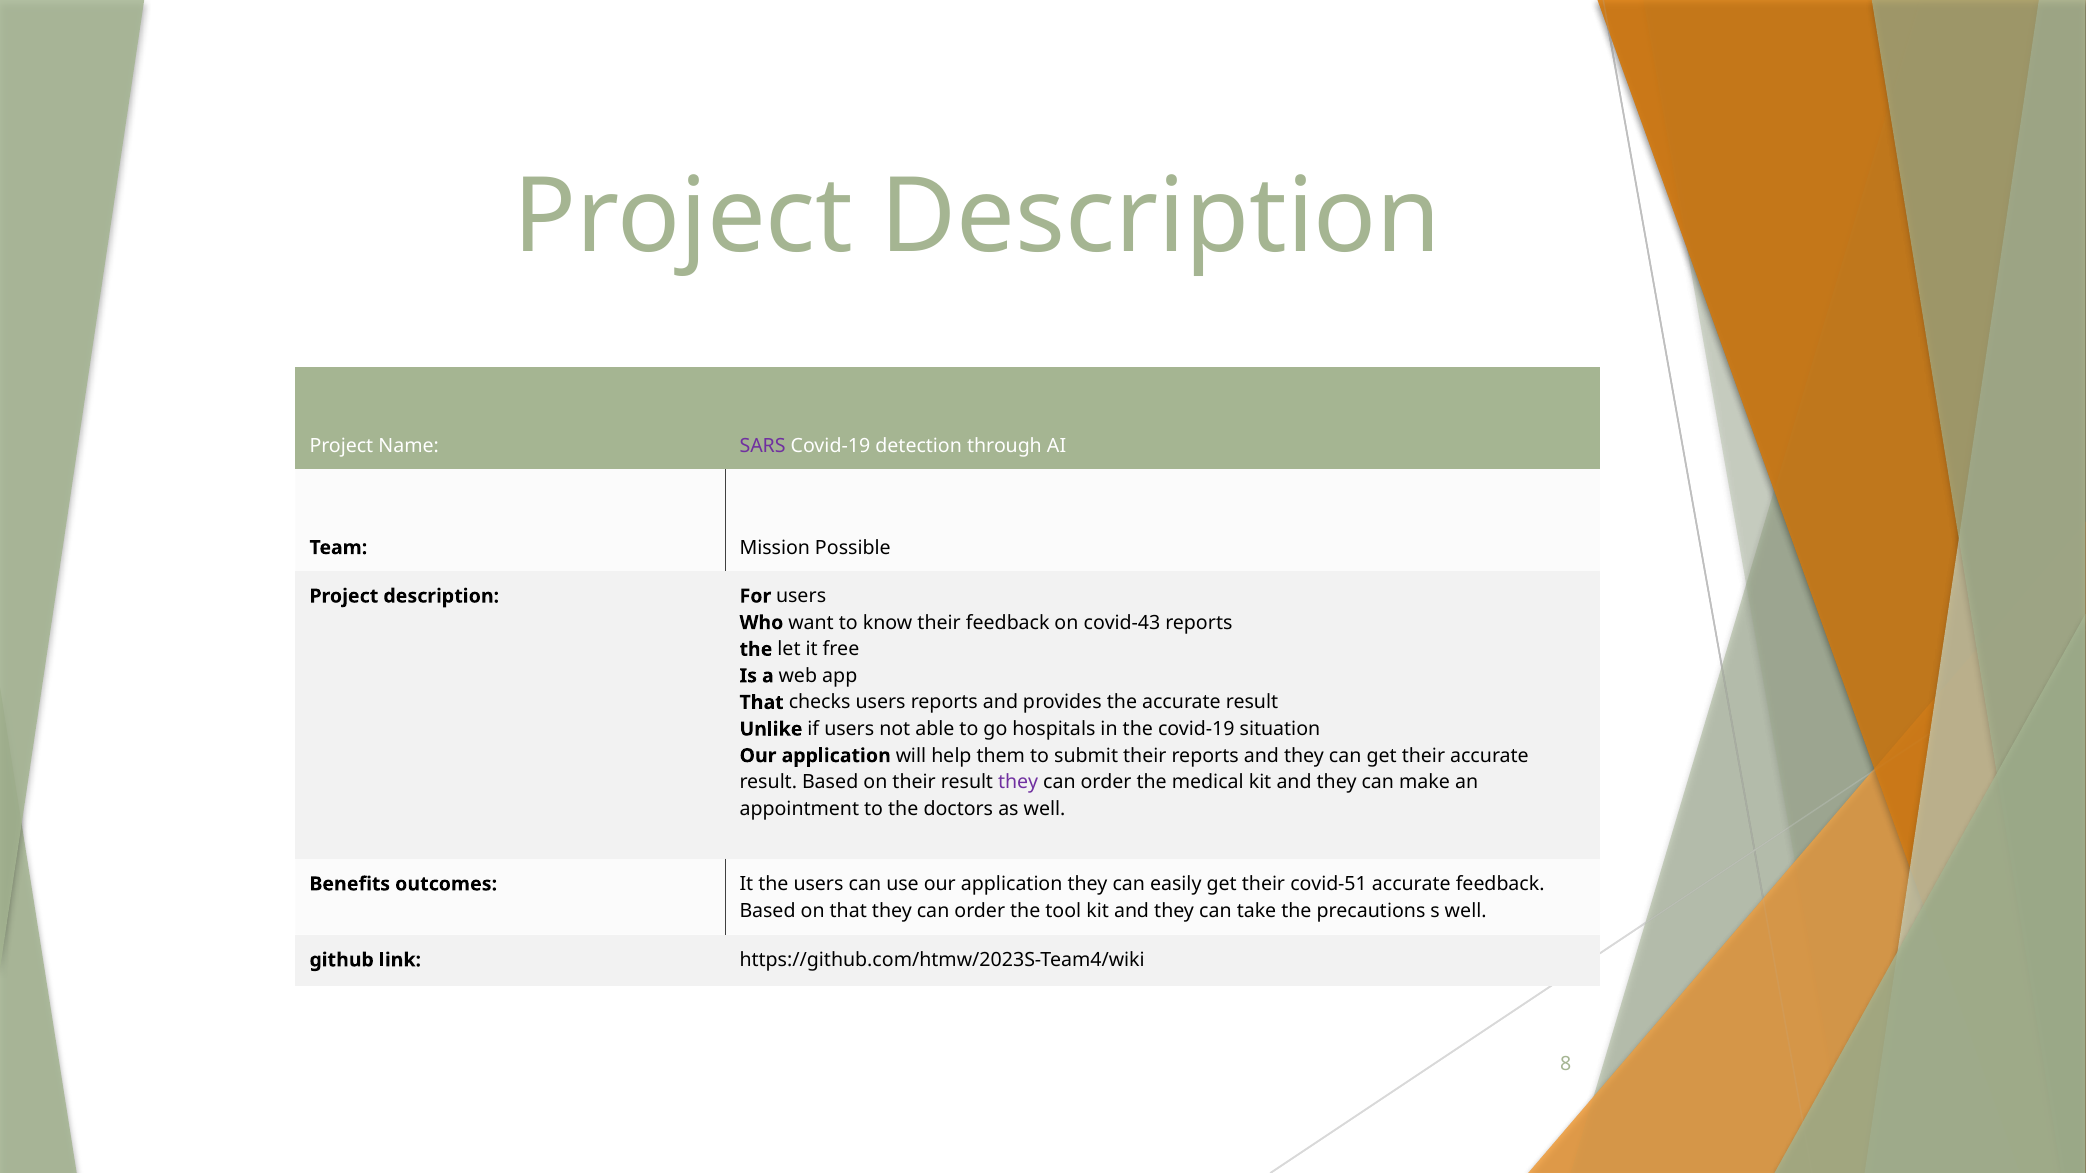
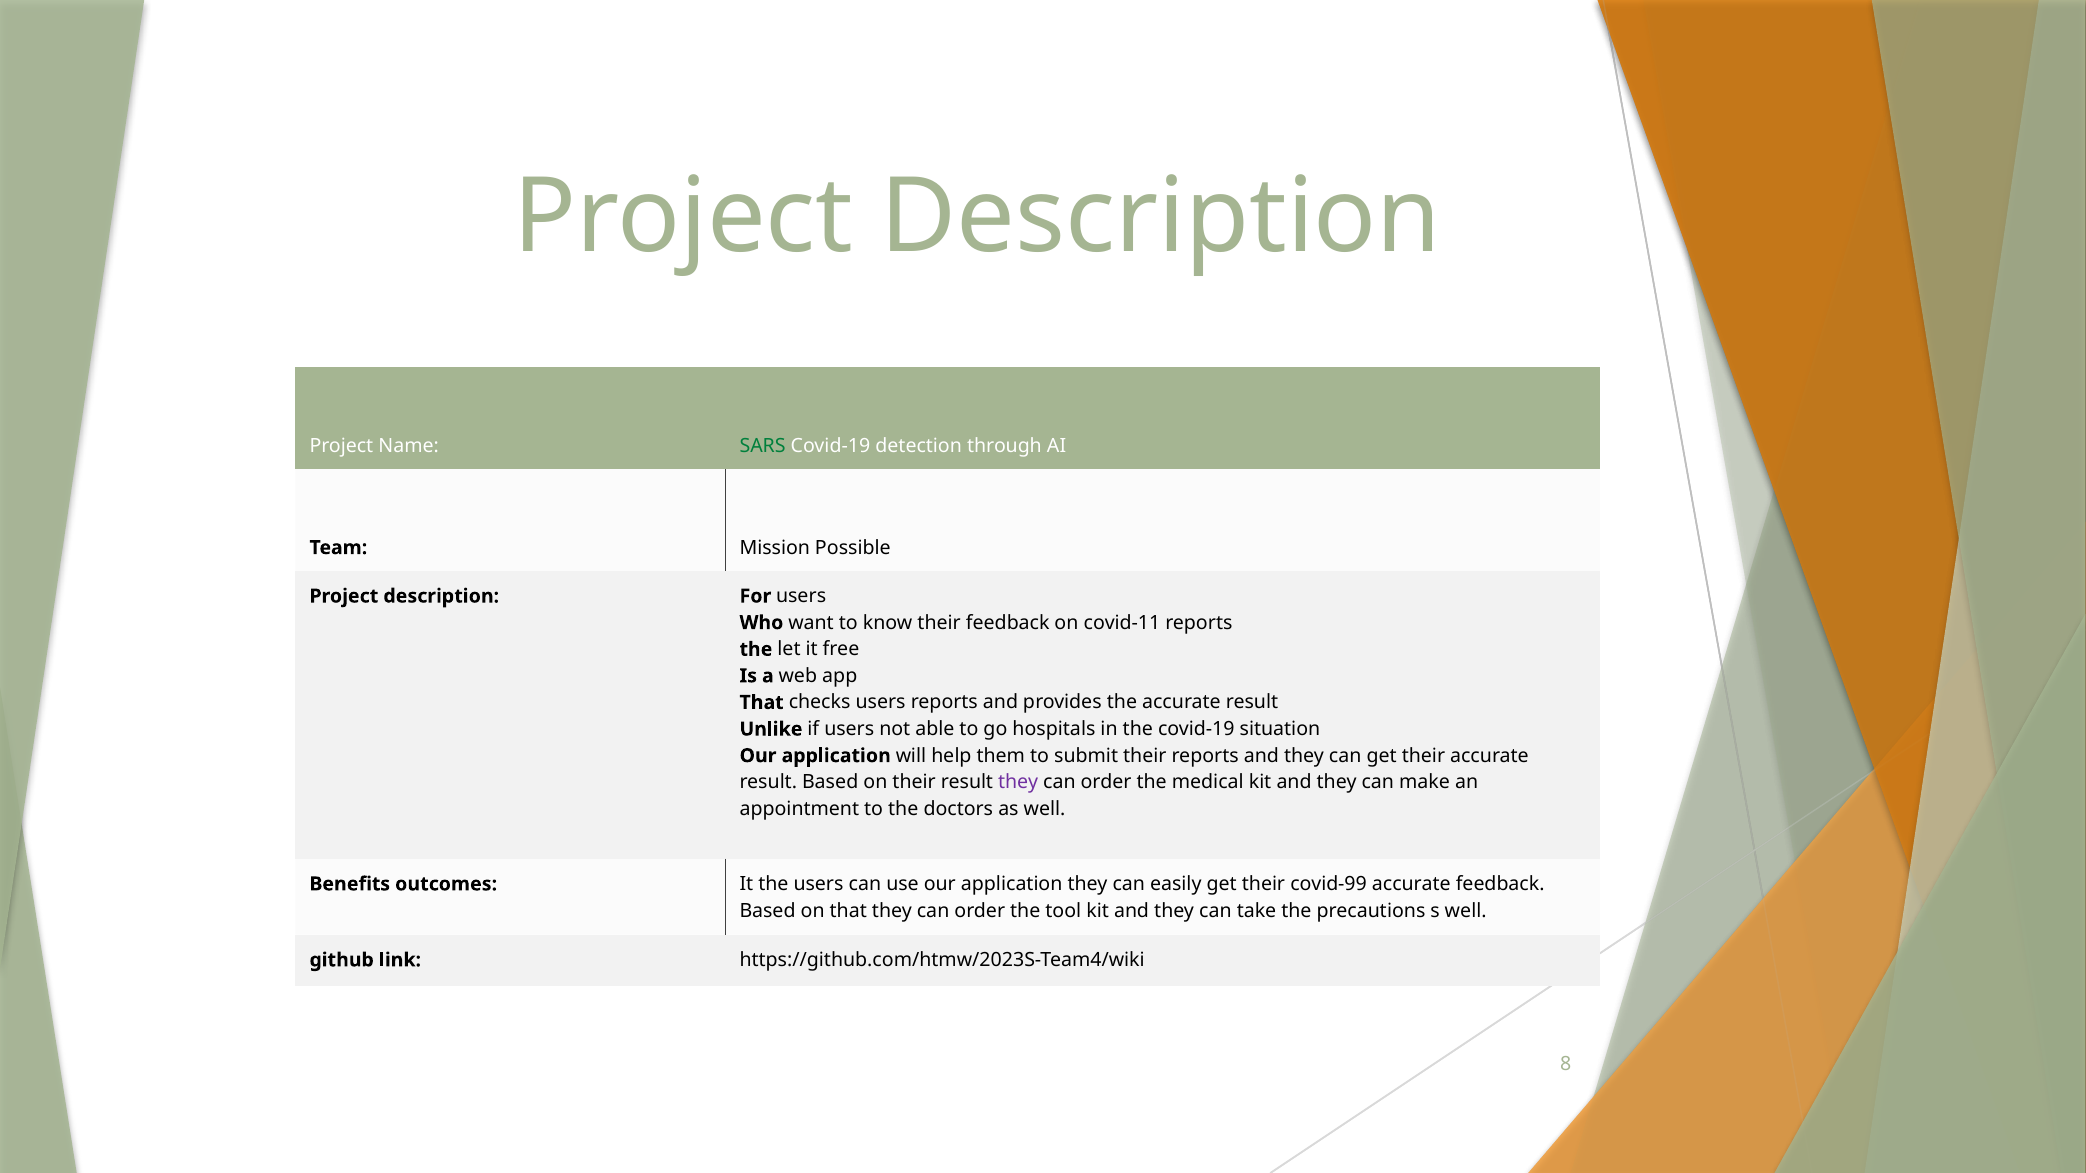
SARS colour: purple -> green
covid-43: covid-43 -> covid-11
covid-51: covid-51 -> covid-99
